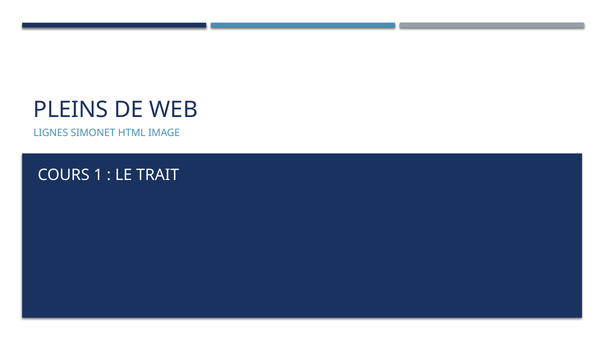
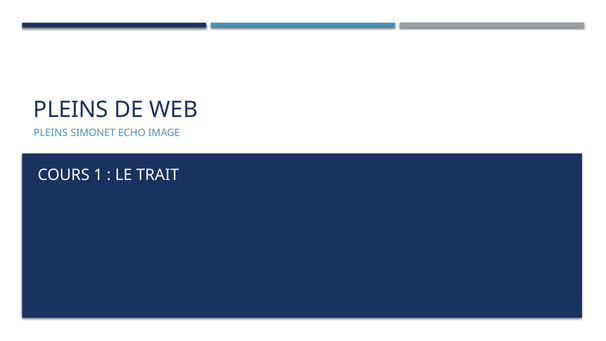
LIGNES at (51, 133): LIGNES -> PLEINS
HTML: HTML -> ECHO
